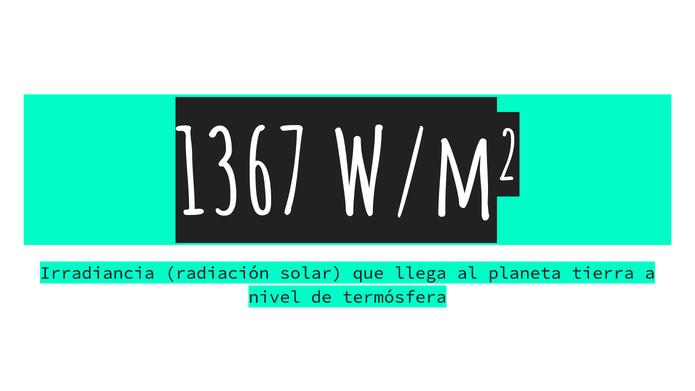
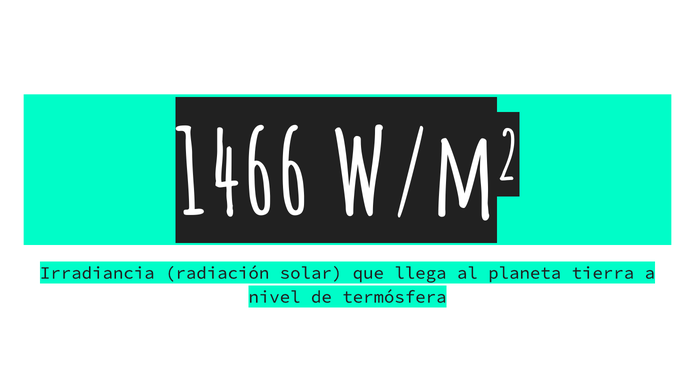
1367: 1367 -> 1466
